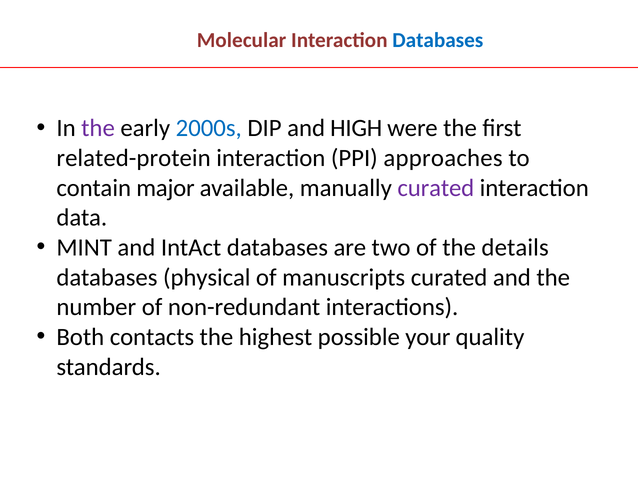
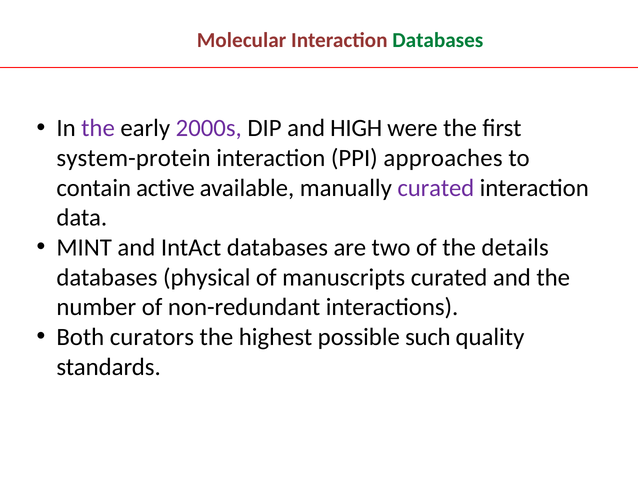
Databases at (438, 40) colour: blue -> green
2000s colour: blue -> purple
related-protein: related-protein -> system-protein
major: major -> active
contacts: contacts -> curators
your: your -> such
